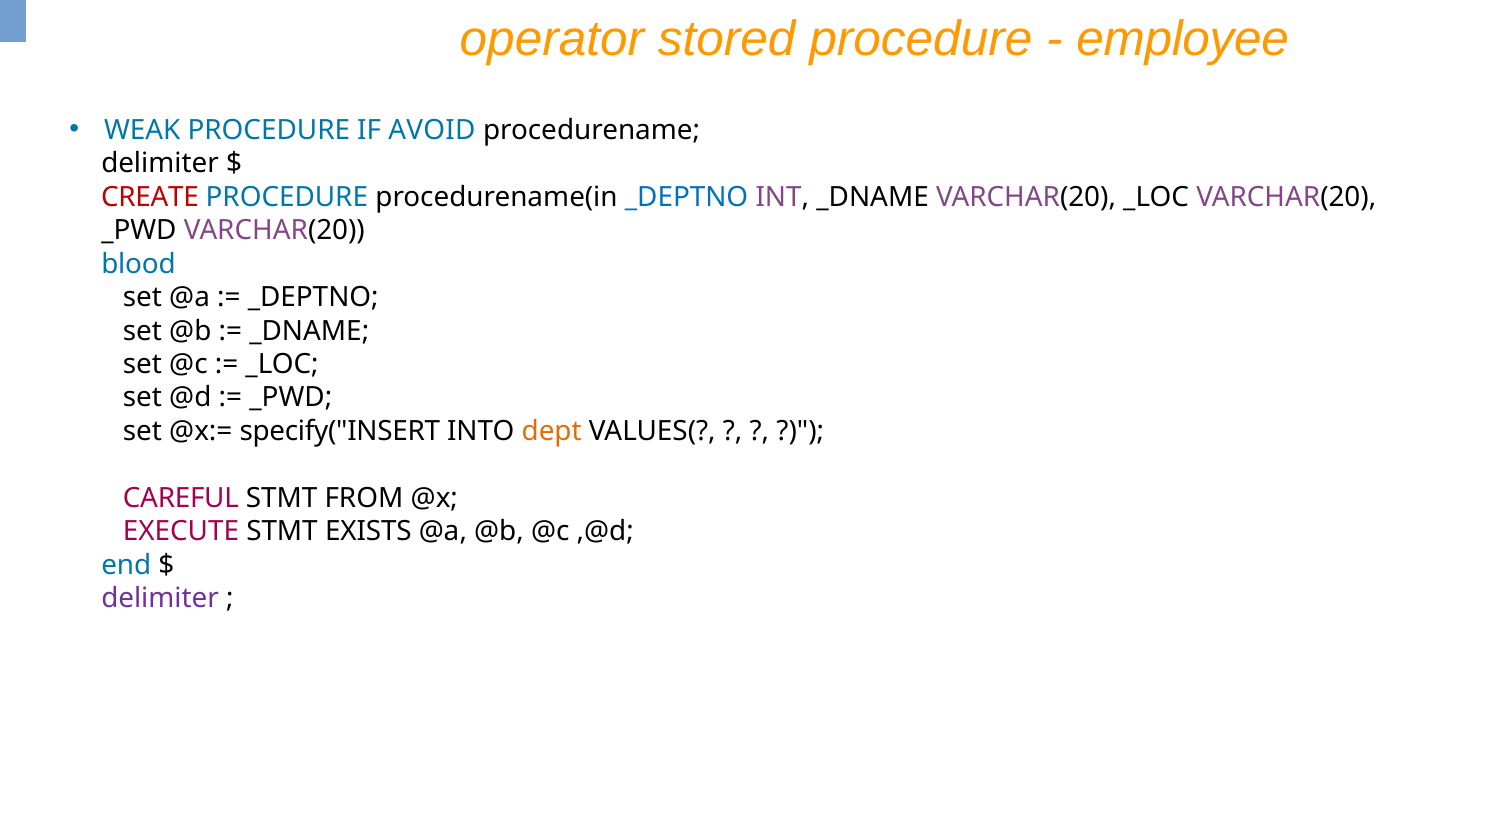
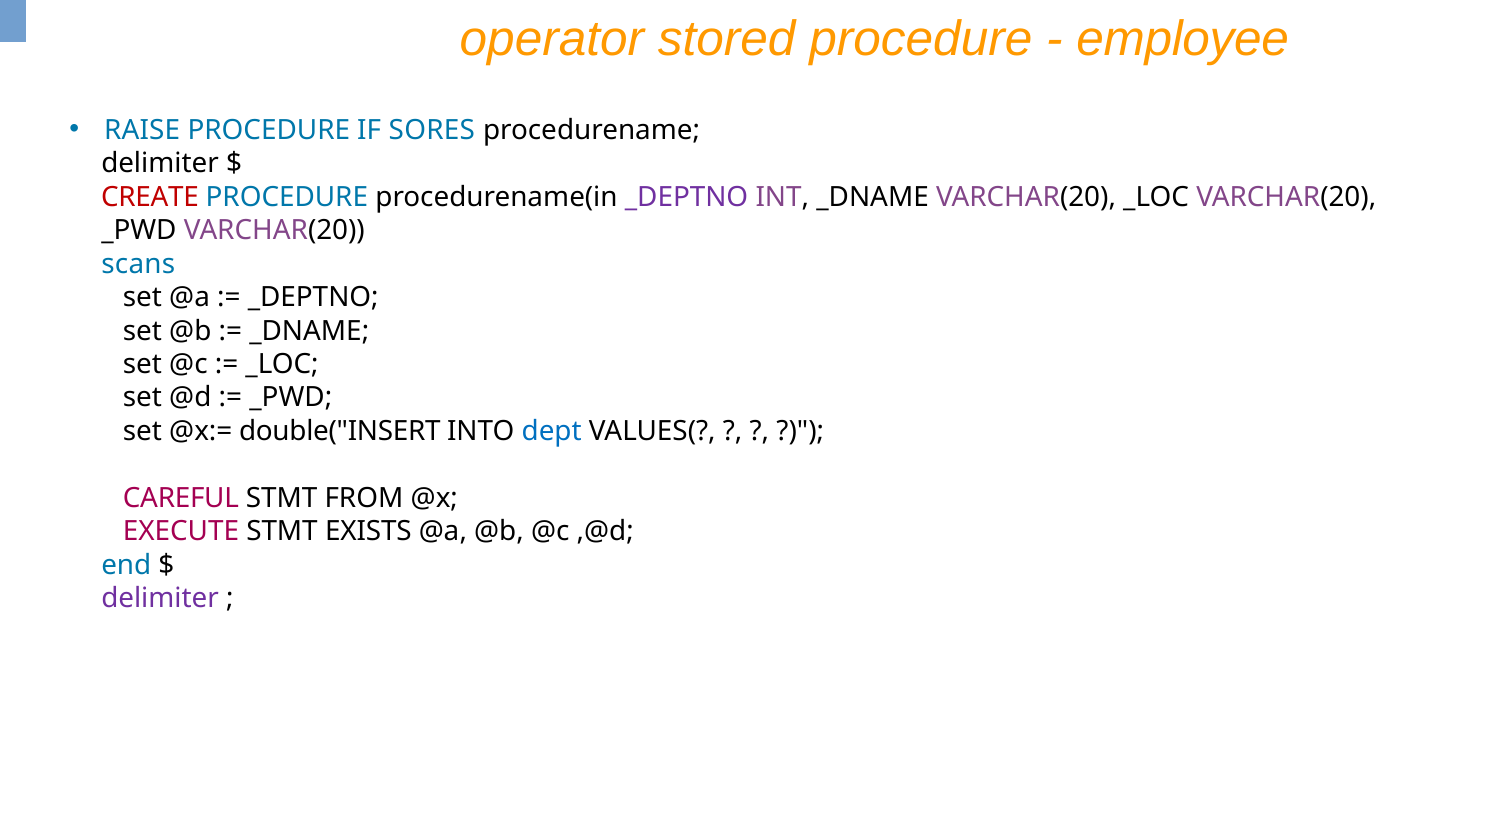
WEAK: WEAK -> RAISE
AVOID: AVOID -> SORES
_DEPTNO at (687, 197) colour: blue -> purple
blood: blood -> scans
specify("INSERT: specify("INSERT -> double("INSERT
dept colour: orange -> blue
